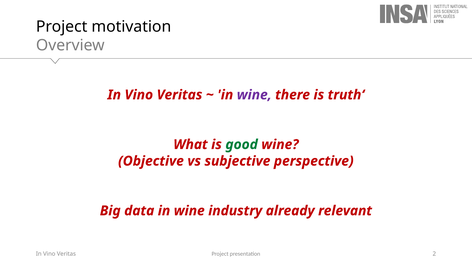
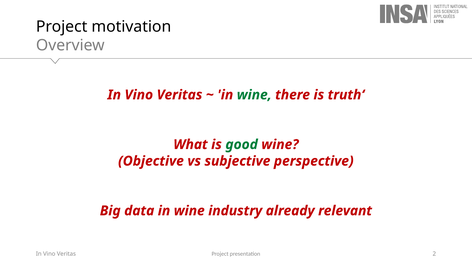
wine at (254, 95) colour: purple -> green
